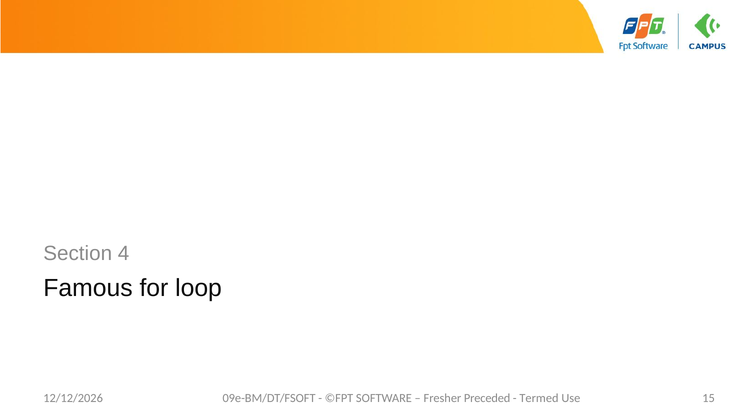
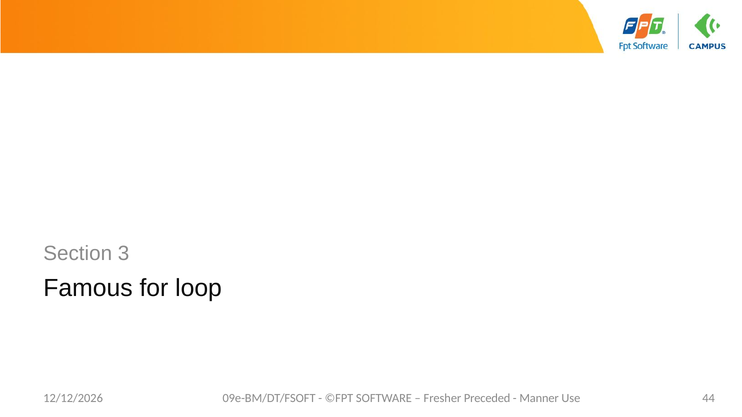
4: 4 -> 3
Termed: Termed -> Manner
15: 15 -> 44
